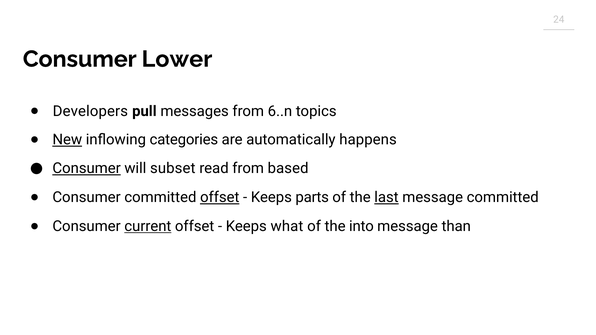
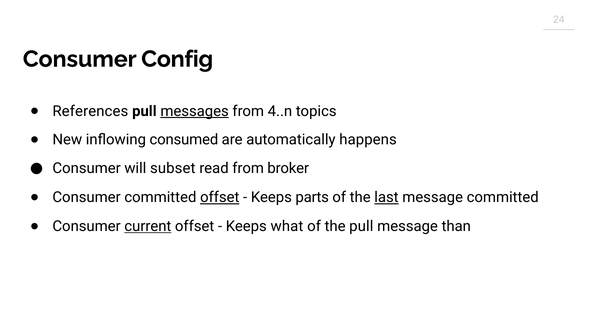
Lower: Lower -> Config
Developers: Developers -> References
messages underline: none -> present
6..n: 6..n -> 4..n
New underline: present -> none
categories: categories -> consumed
Consumer at (87, 169) underline: present -> none
based: based -> broker
the into: into -> pull
